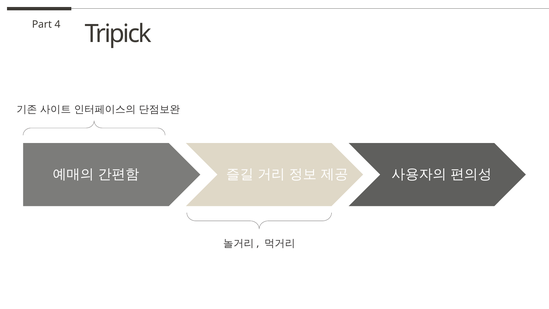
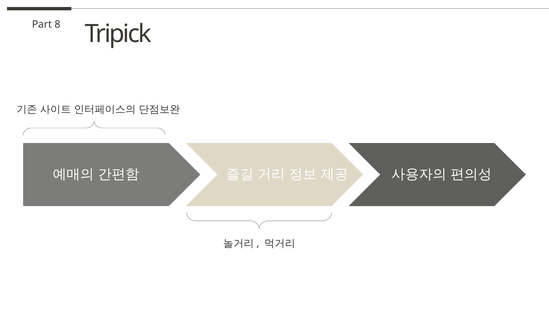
4: 4 -> 8
